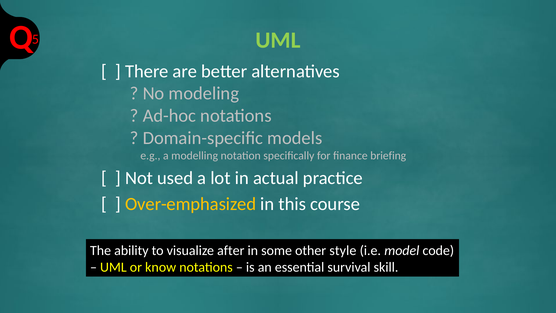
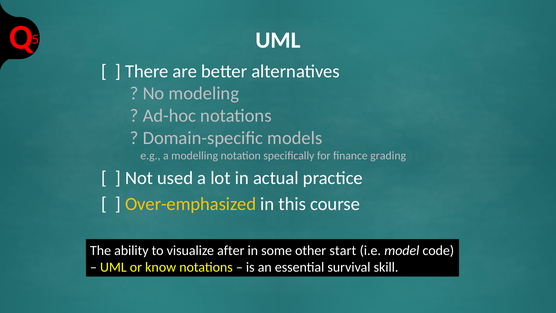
UML at (278, 40) colour: light green -> white
briefing: briefing -> grading
style: style -> start
